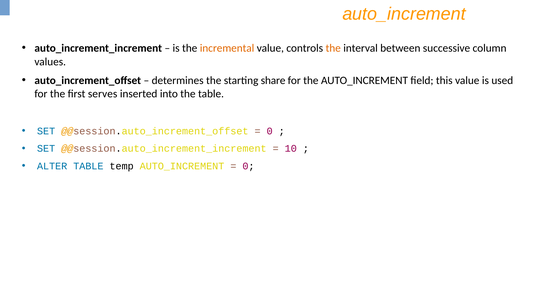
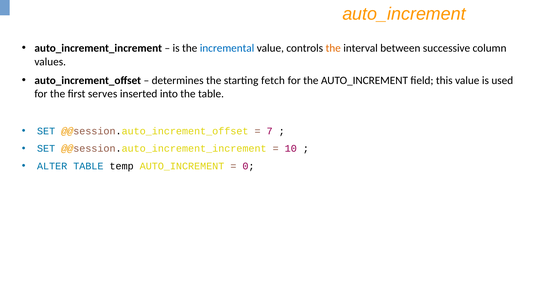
incremental colour: orange -> blue
share: share -> fetch
0 at (270, 131): 0 -> 7
